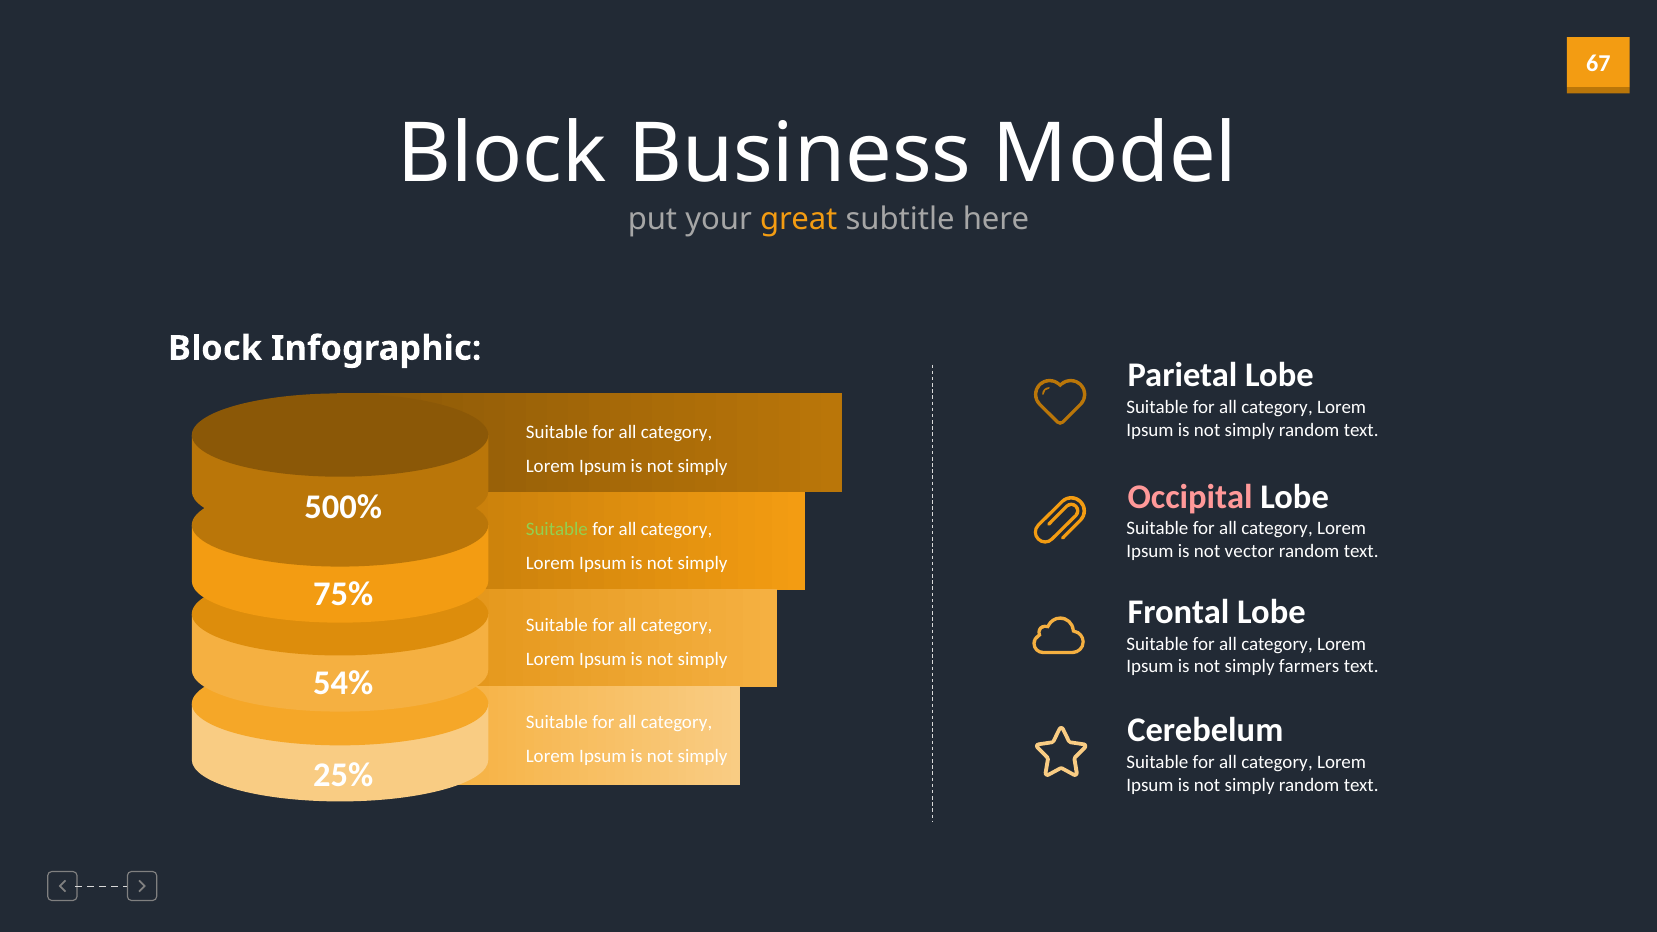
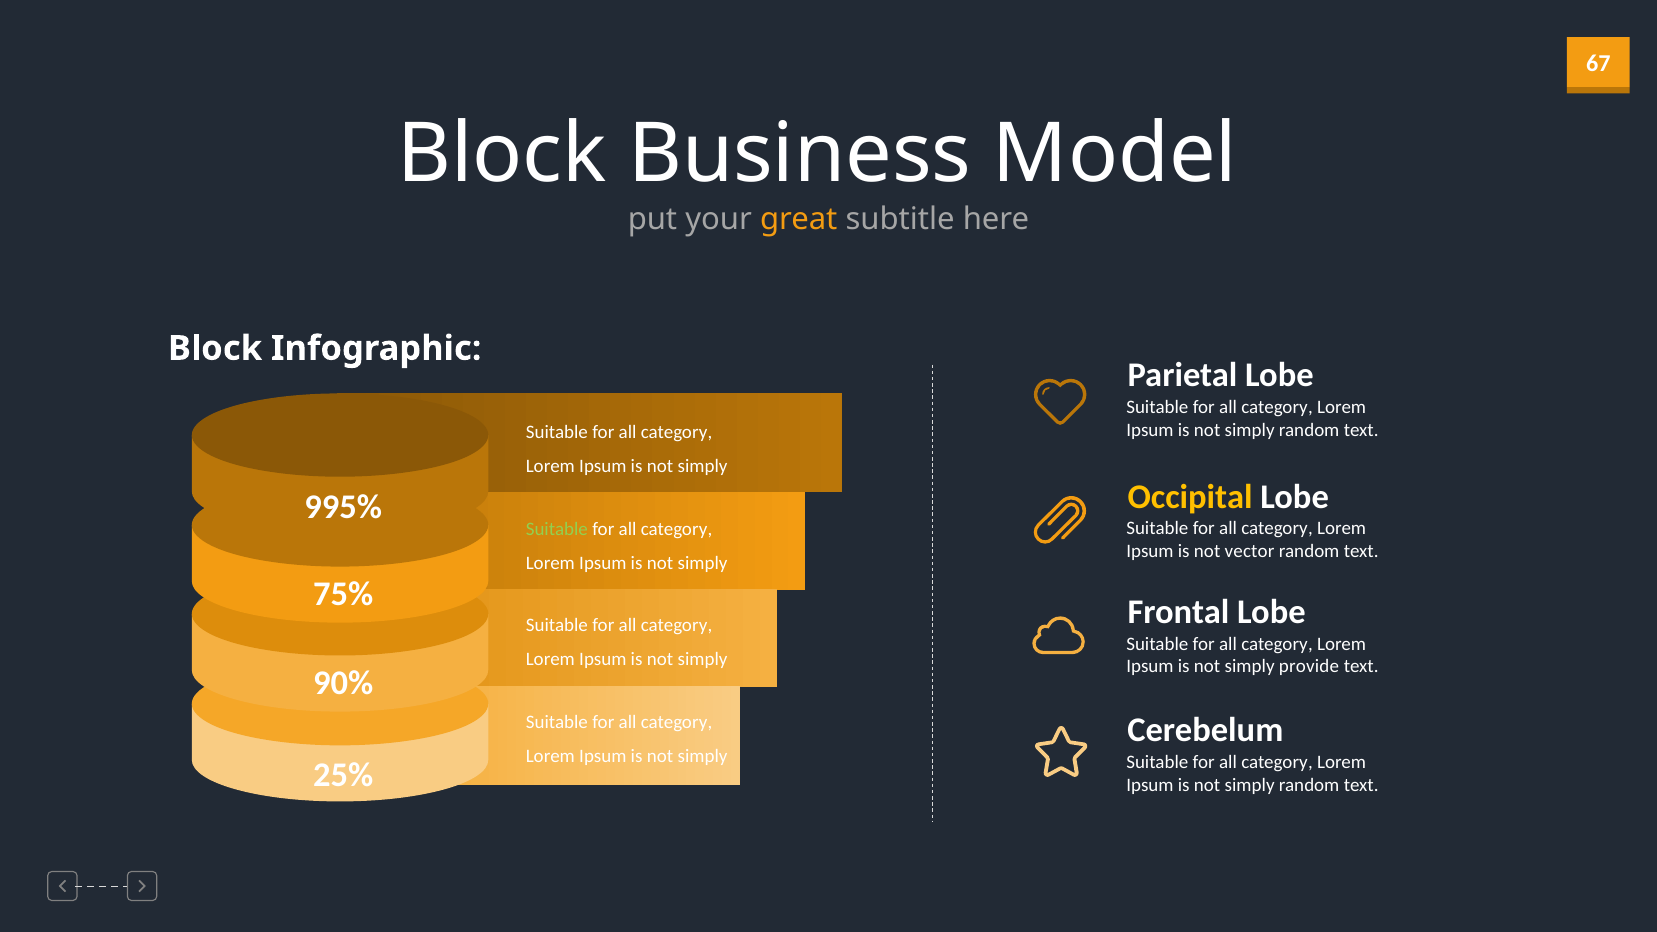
Occipital colour: pink -> yellow
500%: 500% -> 995%
farmers: farmers -> provide
54%: 54% -> 90%
